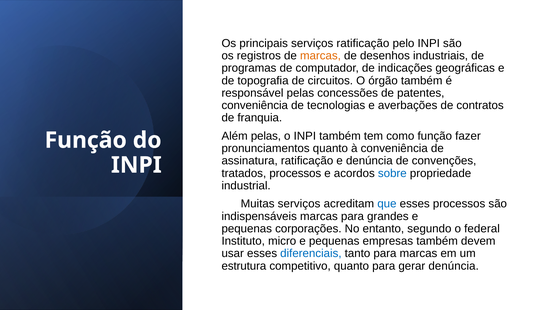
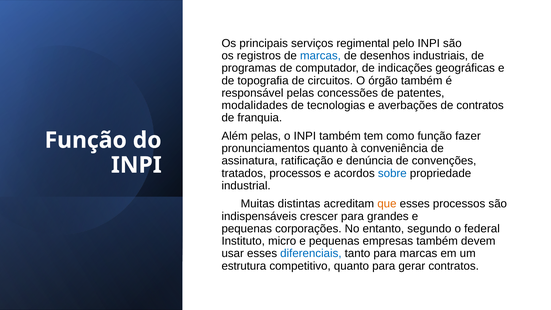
serviços ratificação: ratificação -> regimental
marcas at (320, 56) colour: orange -> blue
conveniência at (255, 105): conveniência -> modalidades
Muitas serviços: serviços -> distintas
que colour: blue -> orange
indispensáveis marcas: marcas -> crescer
gerar denúncia: denúncia -> contratos
